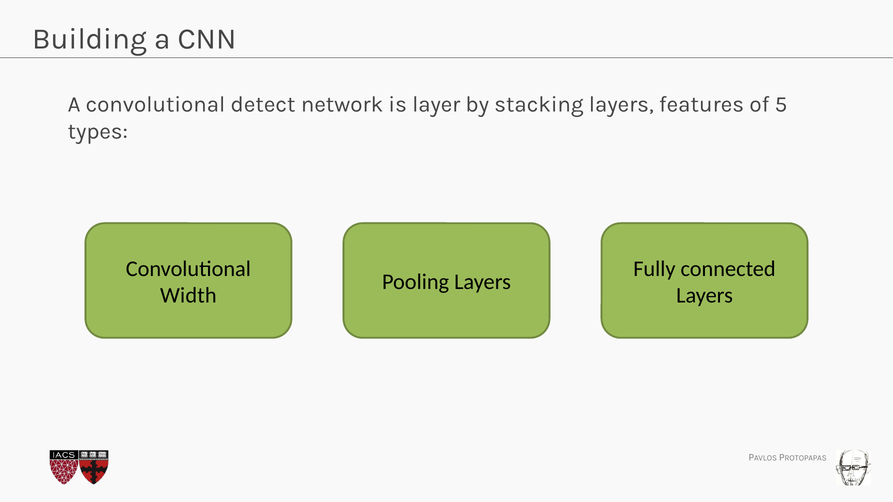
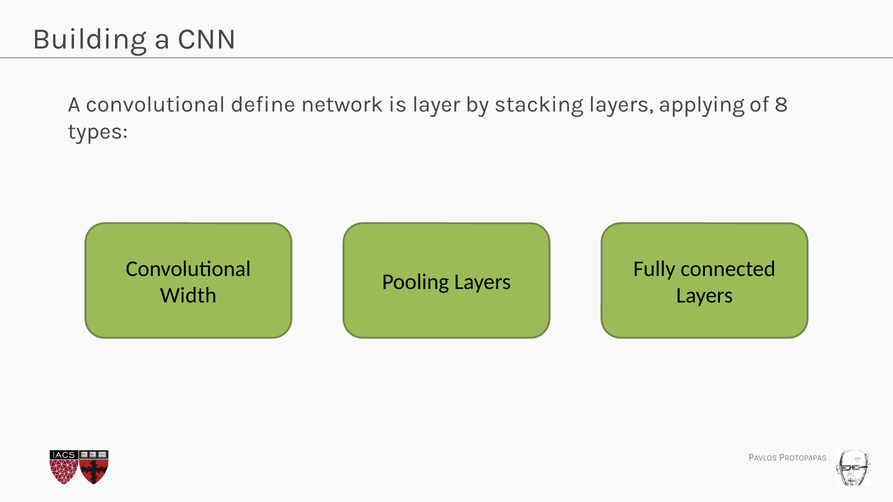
detect: detect -> define
features: features -> applying
5: 5 -> 8
